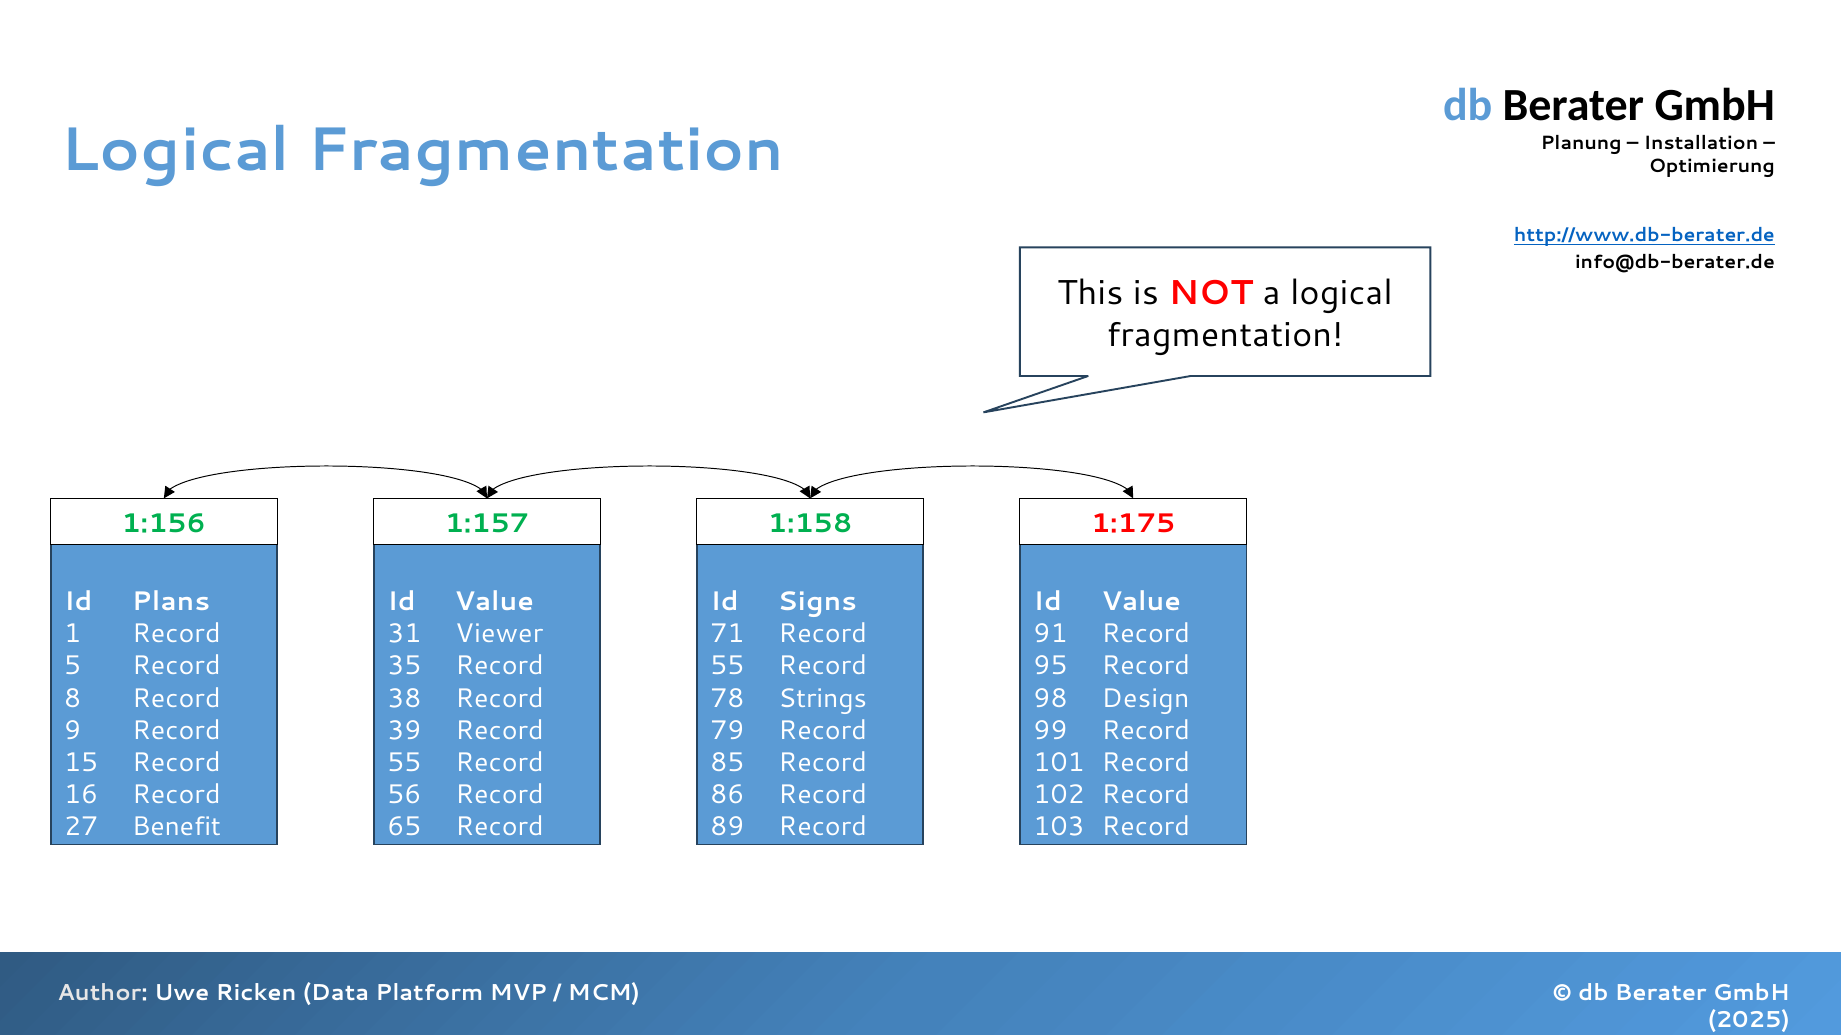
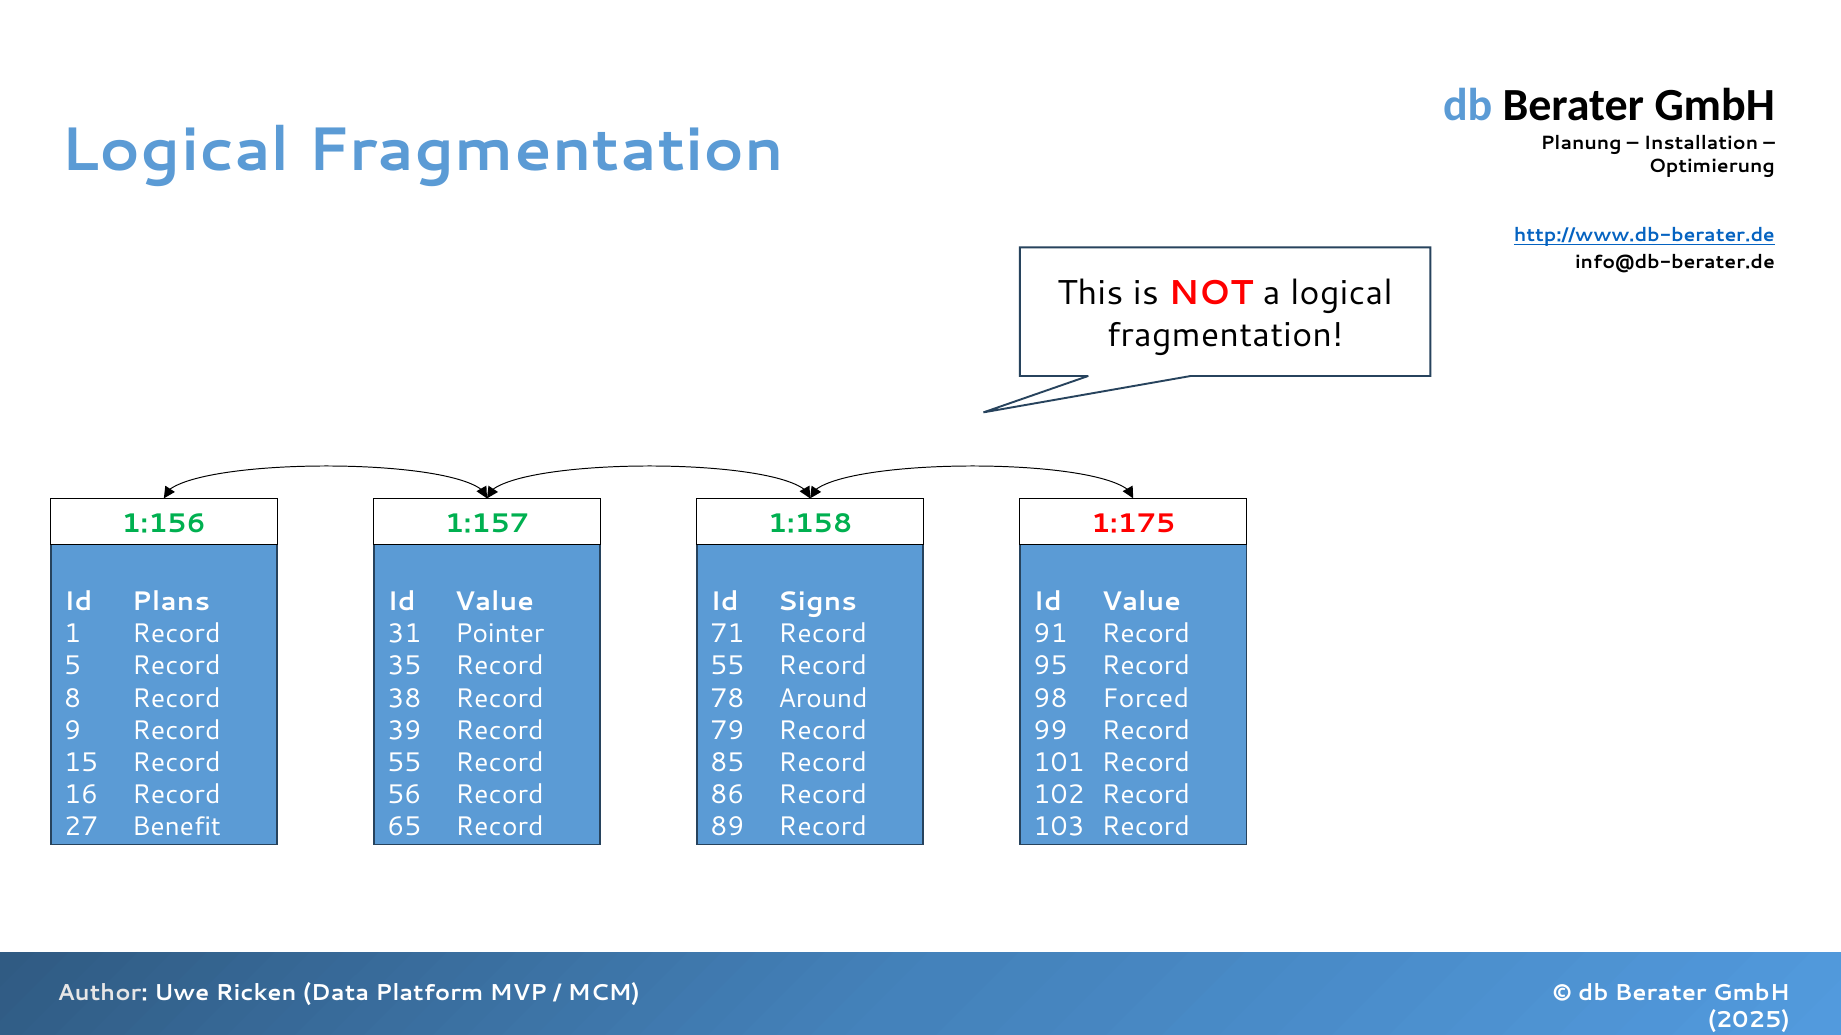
Viewer: Viewer -> Pointer
Strings: Strings -> Around
Design: Design -> Forced
